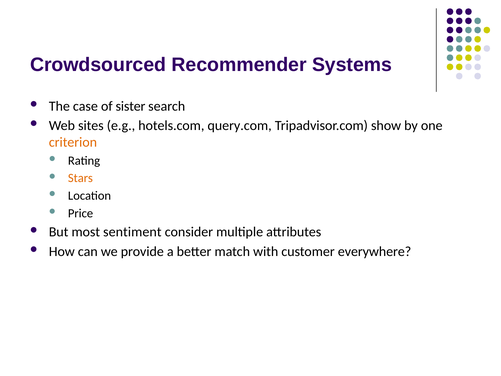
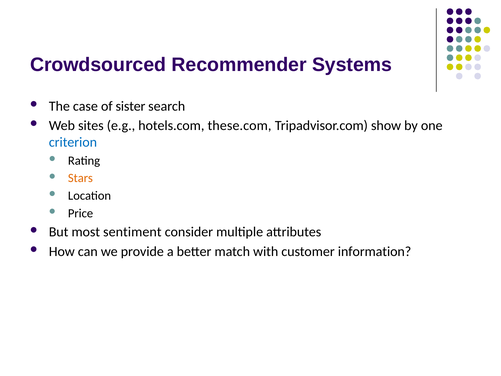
query.com: query.com -> these.com
criterion colour: orange -> blue
everywhere: everywhere -> information
